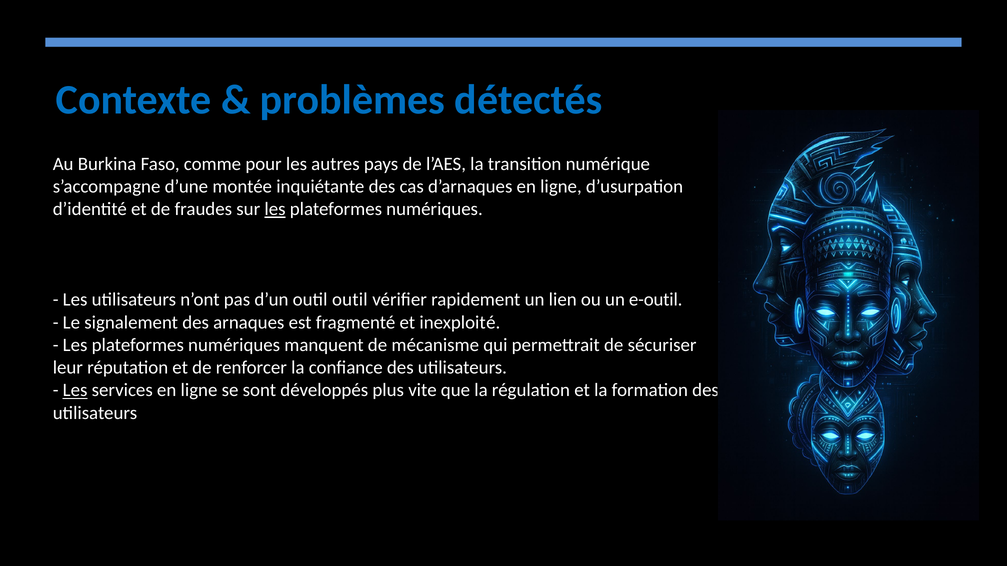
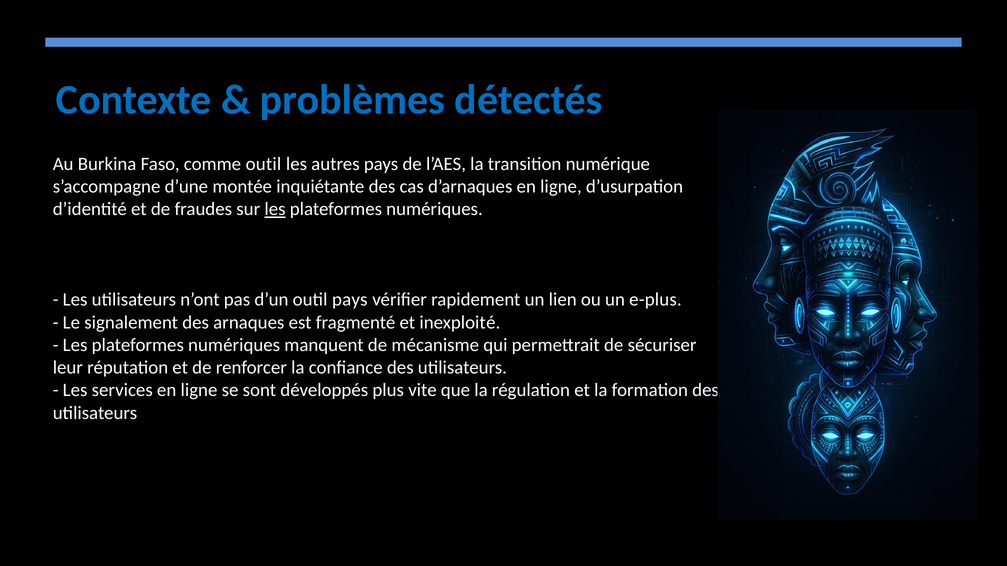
comme pour: pour -> outil
outil outil: outil -> pays
e-outil: e-outil -> e-plus
Les at (75, 391) underline: present -> none
